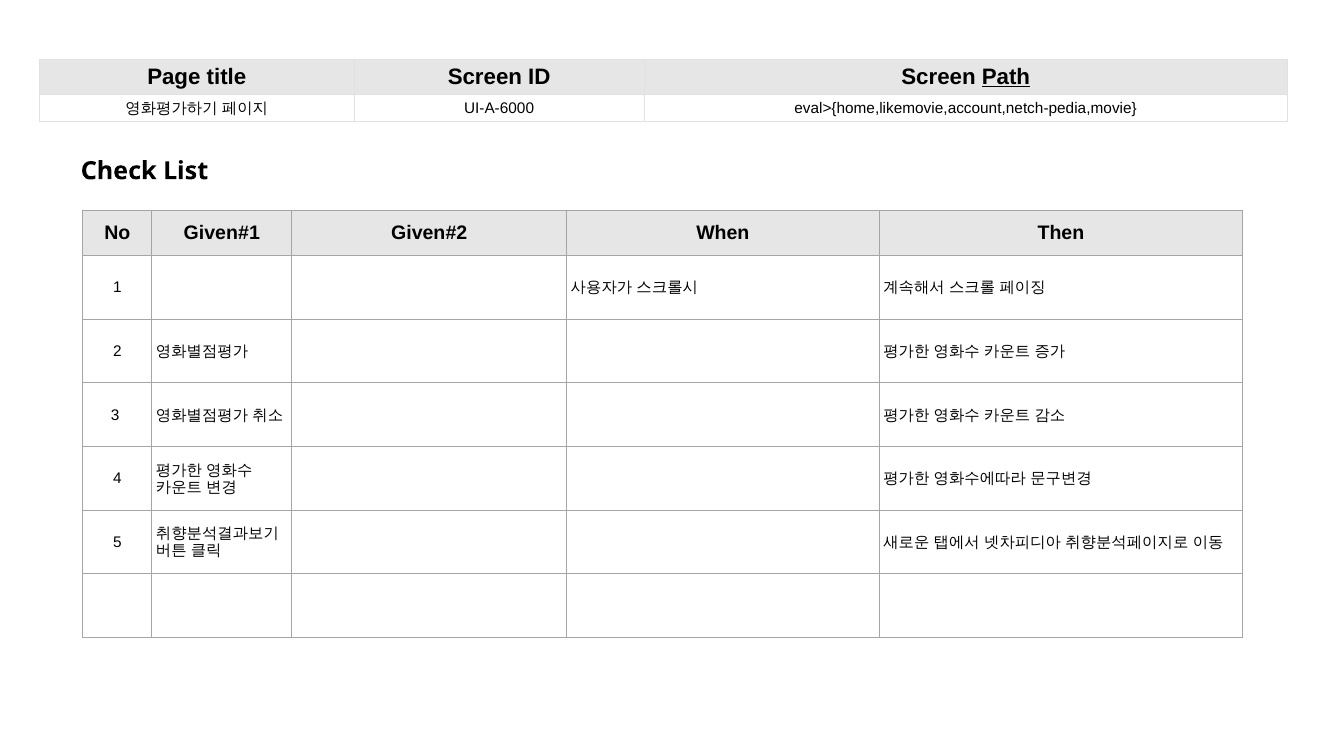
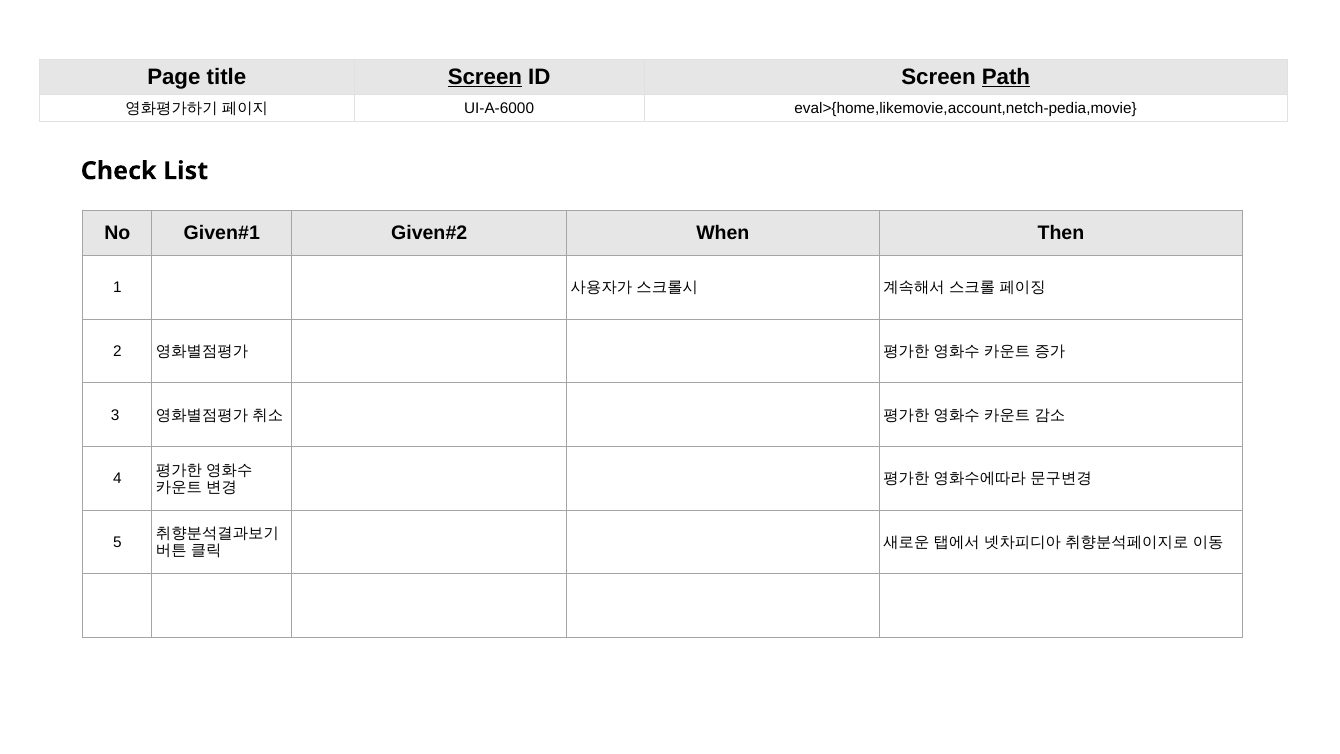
Screen at (485, 77) underline: none -> present
